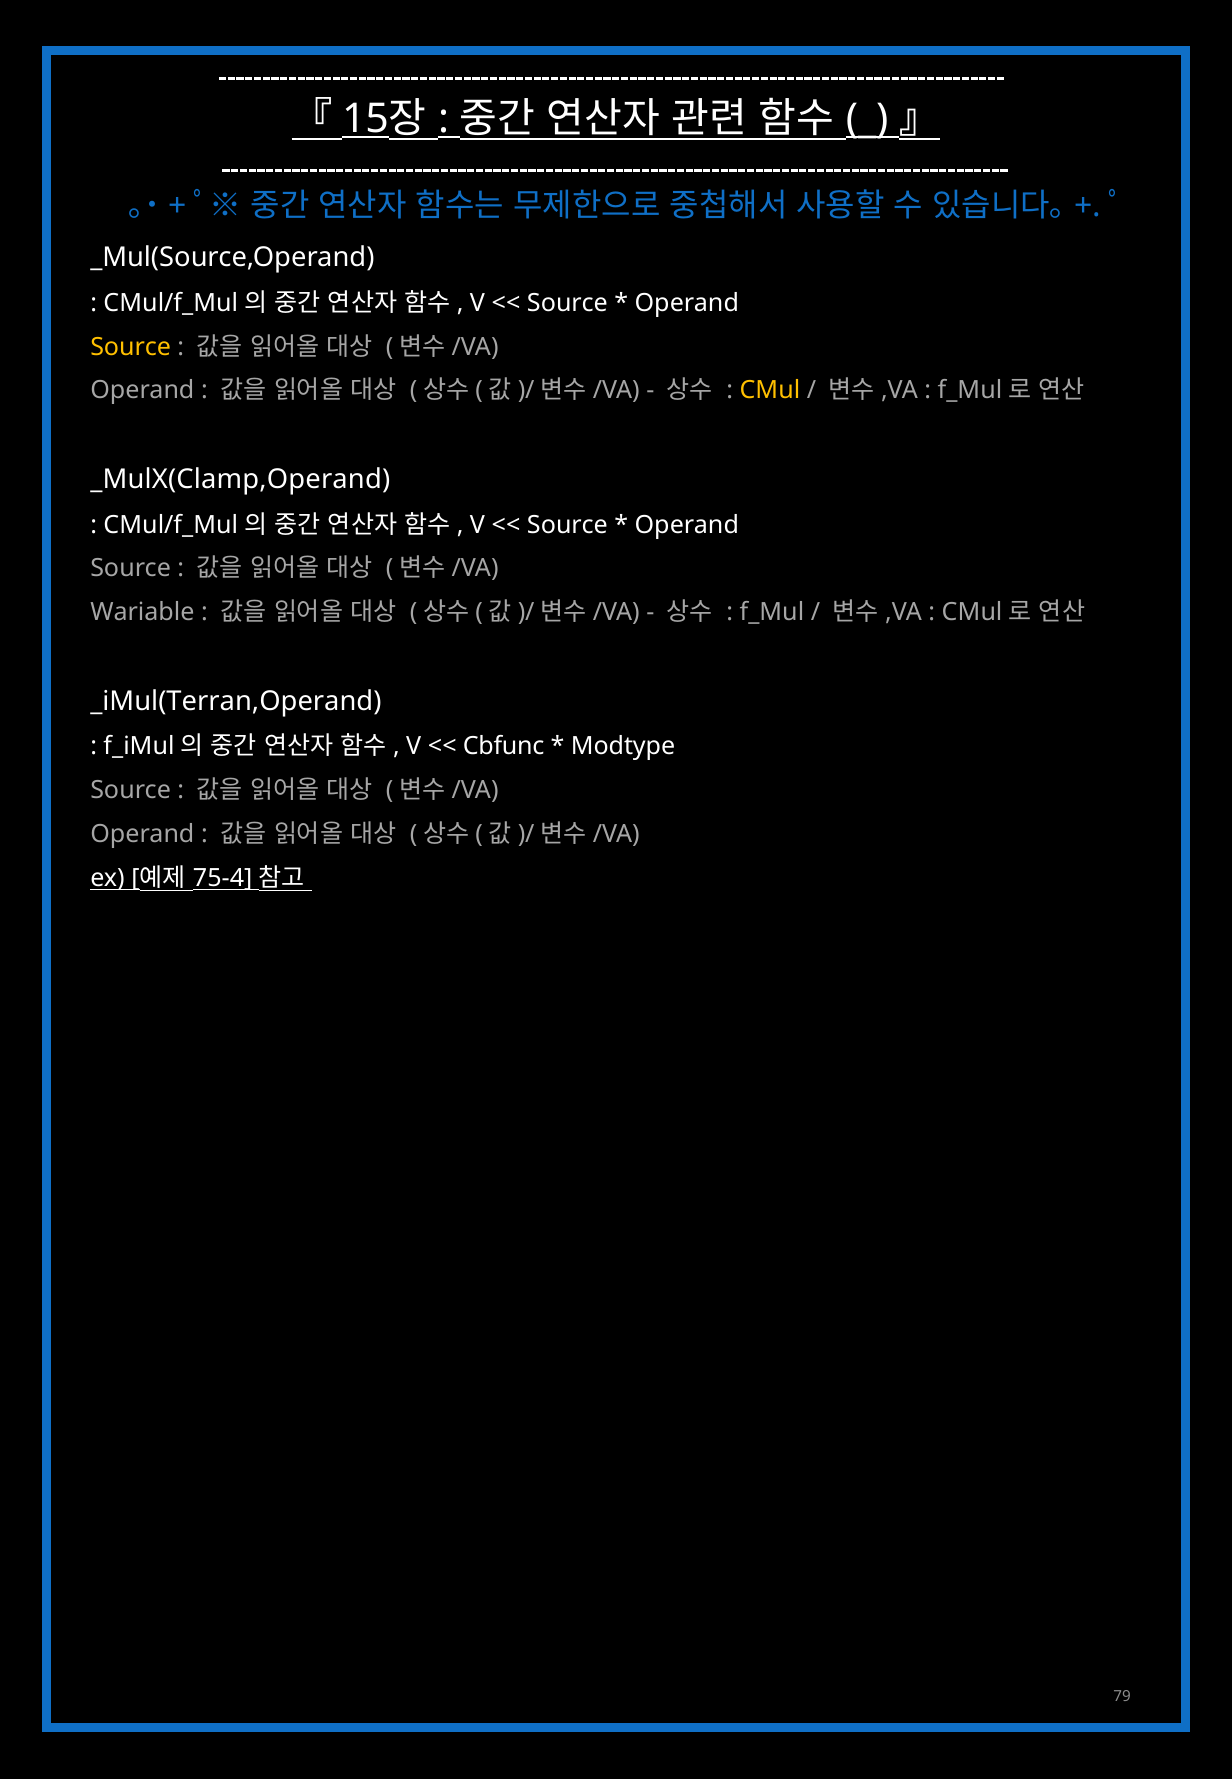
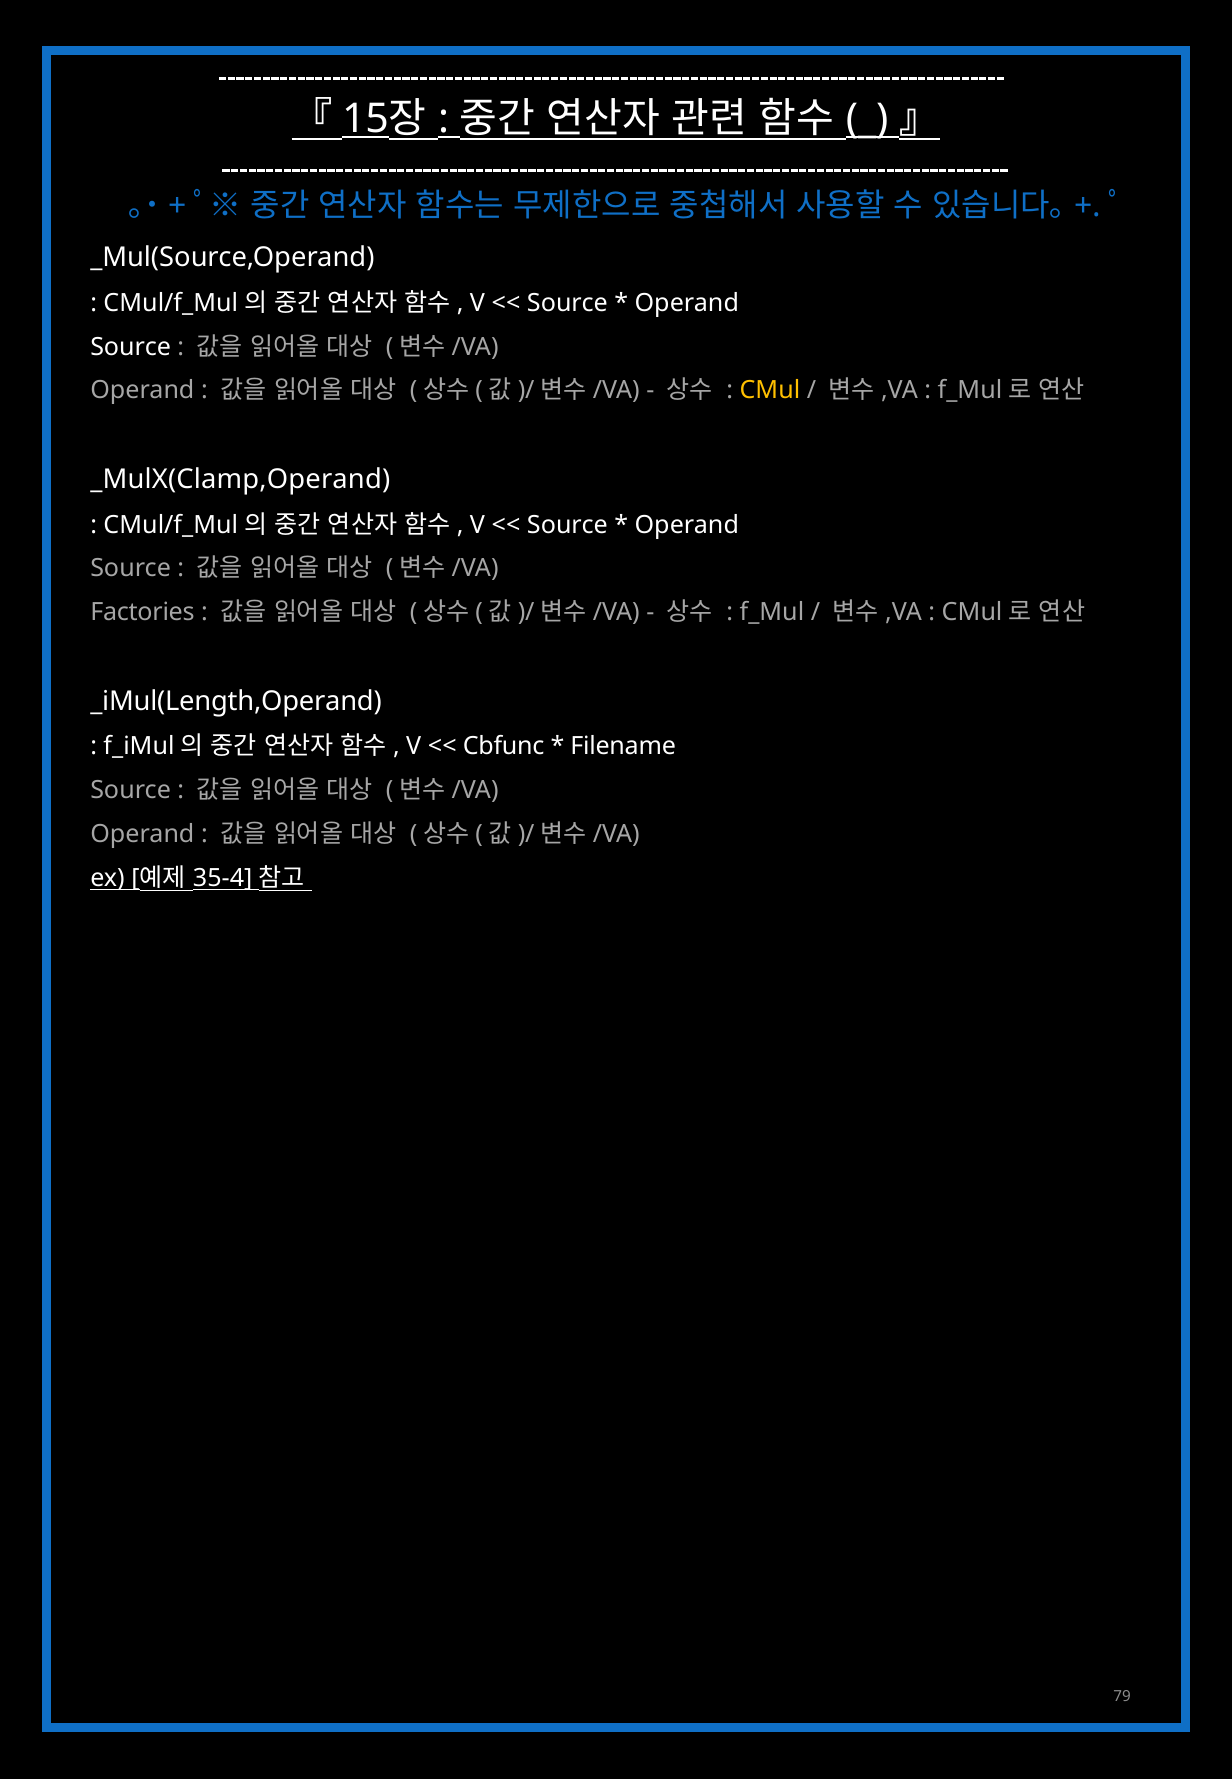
Source at (131, 347) colour: yellow -> white
Wariable: Wariable -> Factories
_iMul(Terran,Operand: _iMul(Terran,Operand -> _iMul(Length,Operand
Modtype: Modtype -> Filename
75-4: 75-4 -> 35-4
